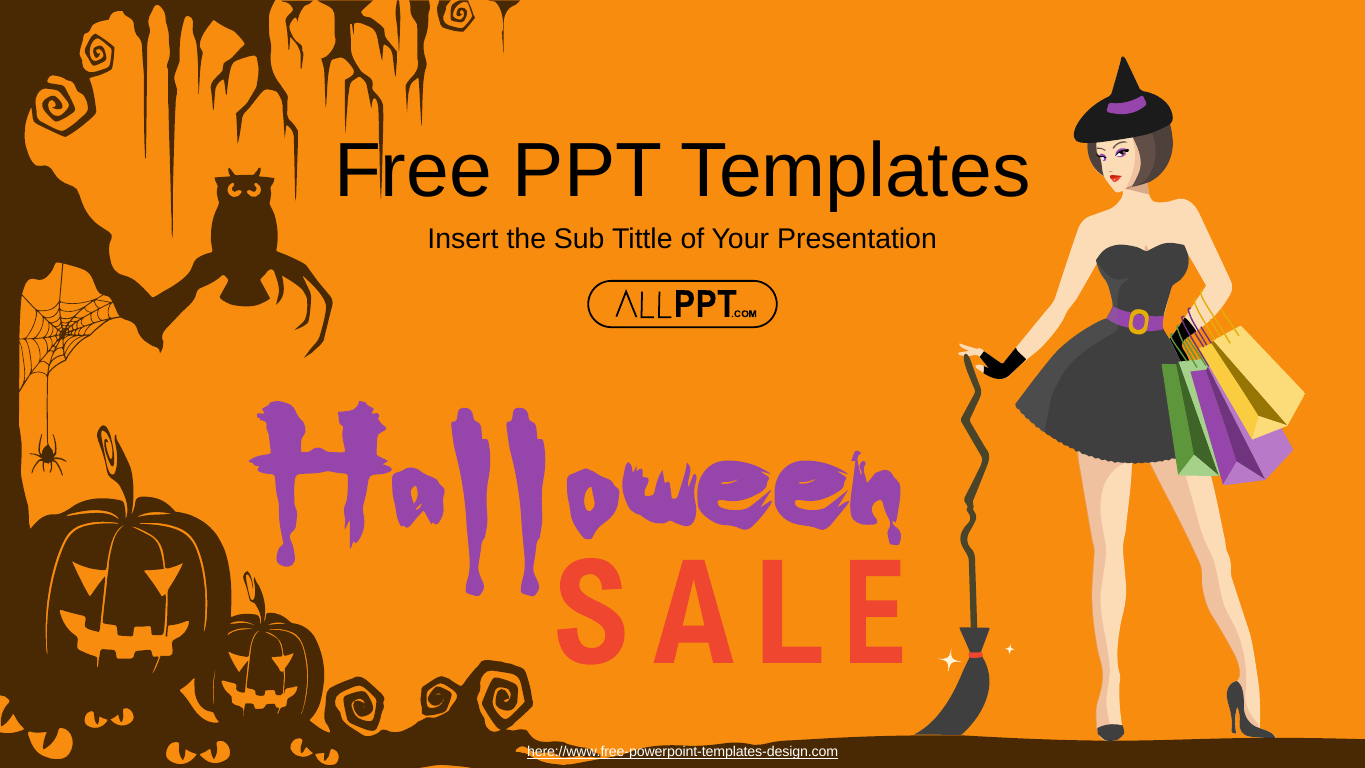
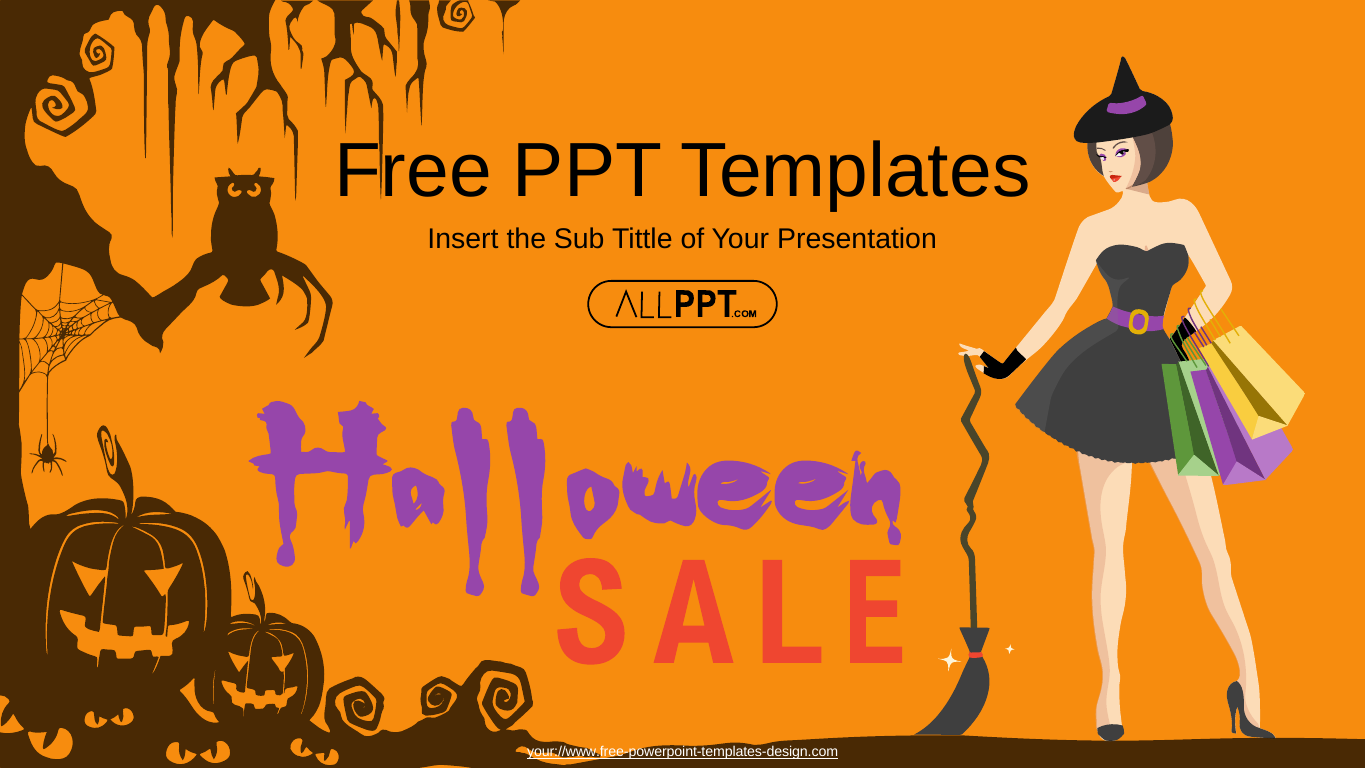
here://www.free-powerpoint-templates-design.com: here://www.free-powerpoint-templates-design.com -> your://www.free-powerpoint-templates-design.com
